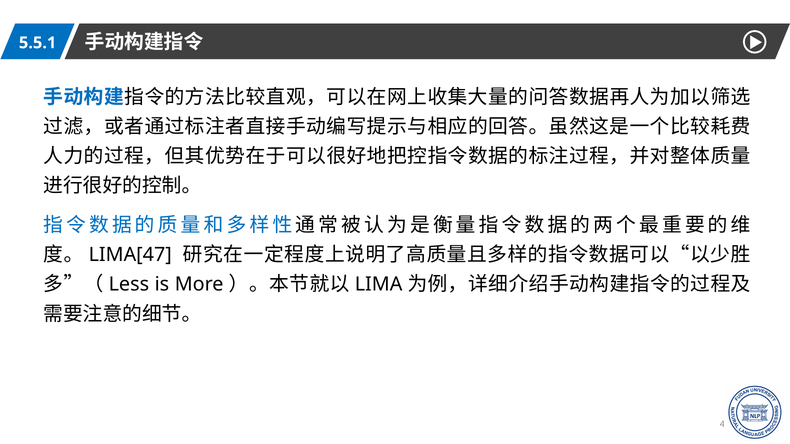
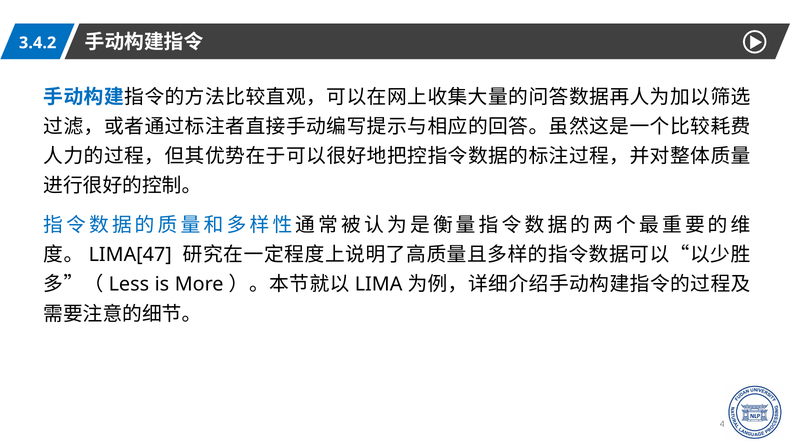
5.5.1: 5.5.1 -> 3.4.2
